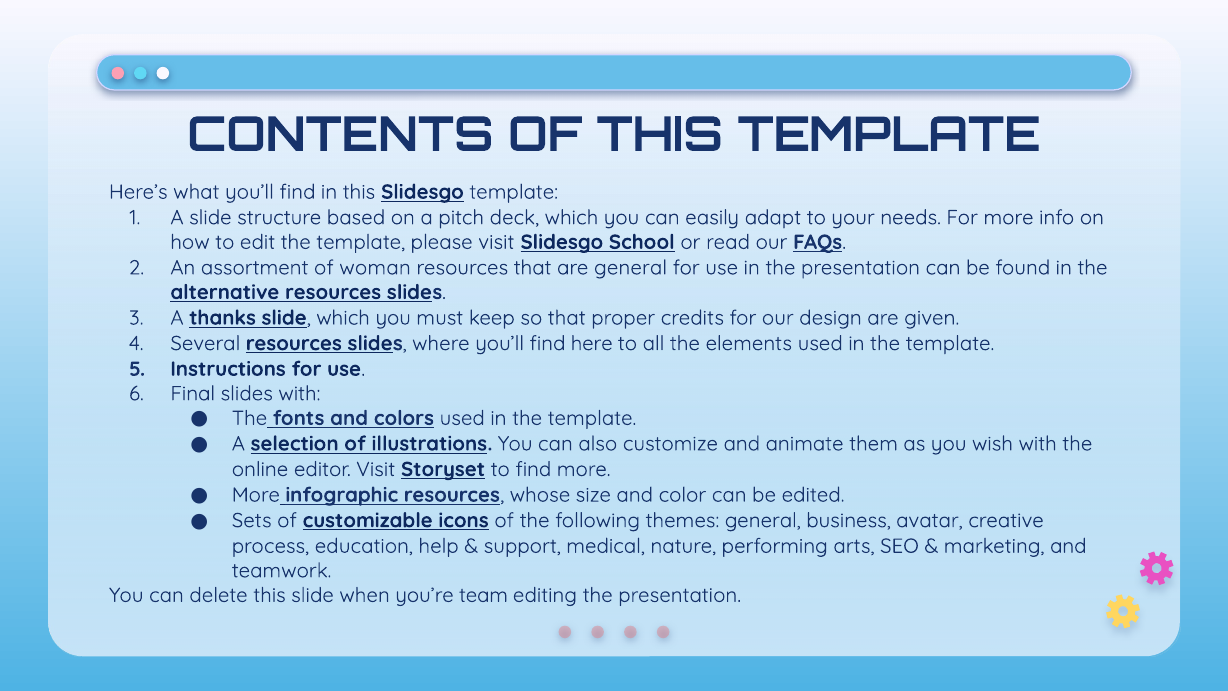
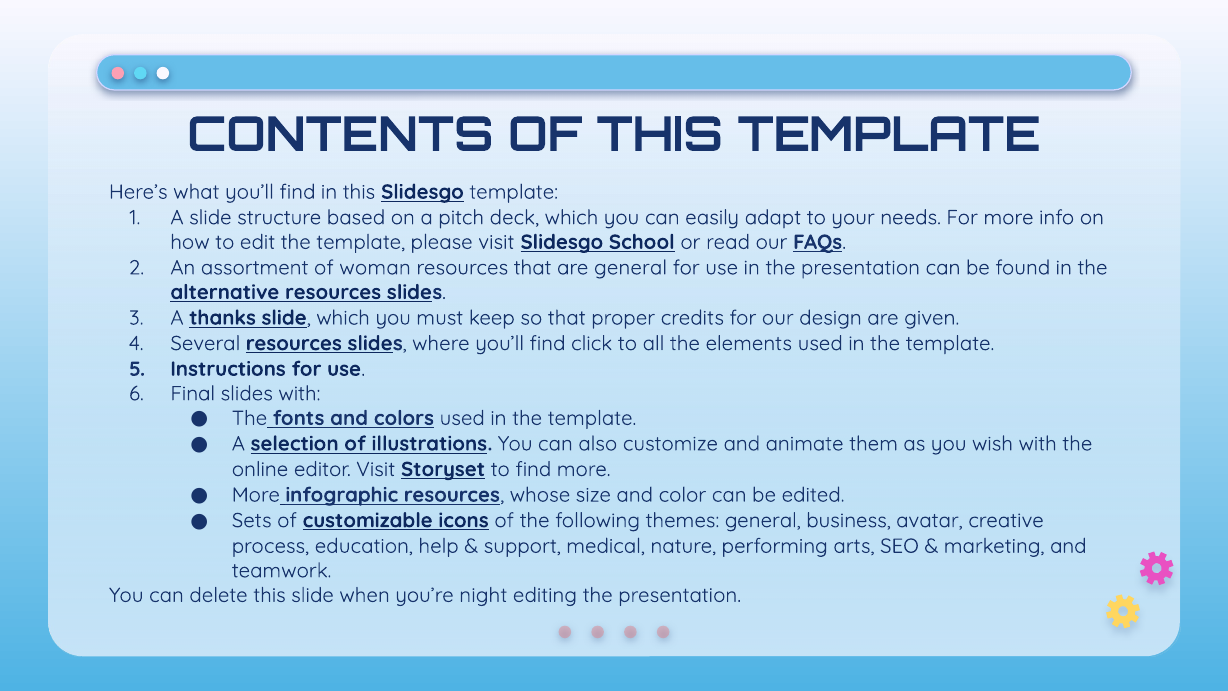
here: here -> click
team: team -> night
